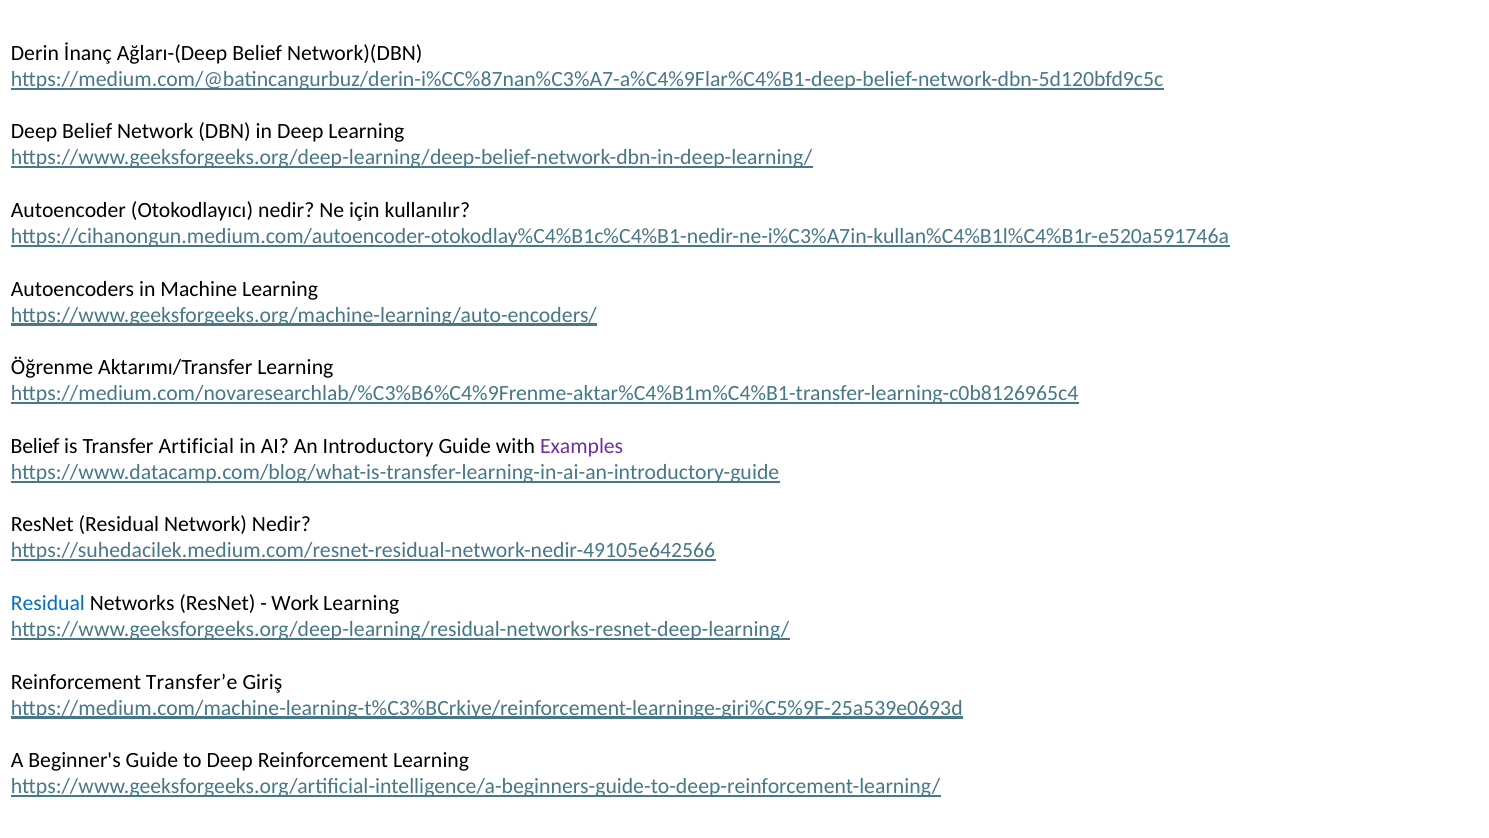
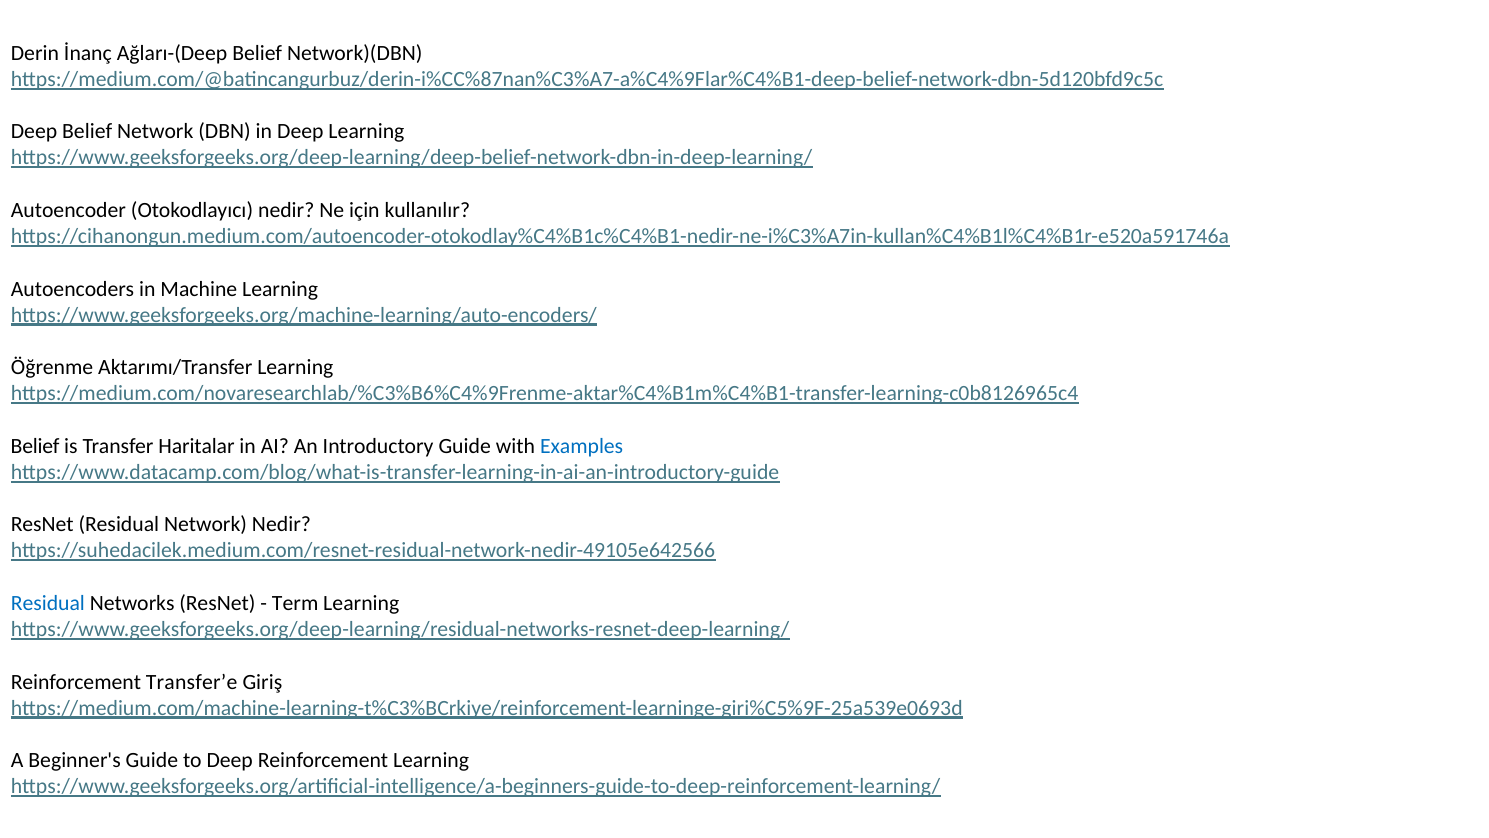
Artificial: Artificial -> Haritalar
Examples colour: purple -> blue
Work: Work -> Term
